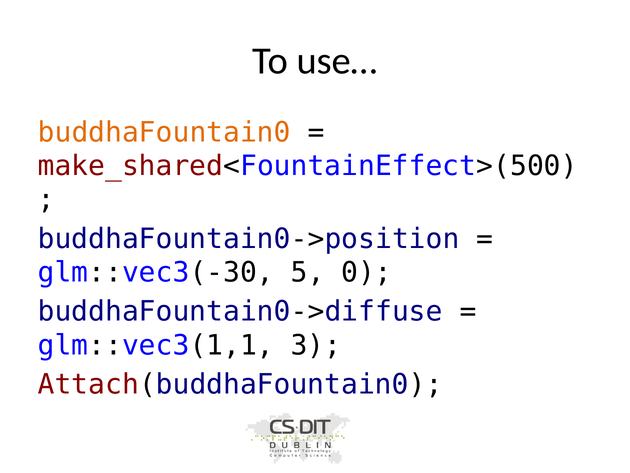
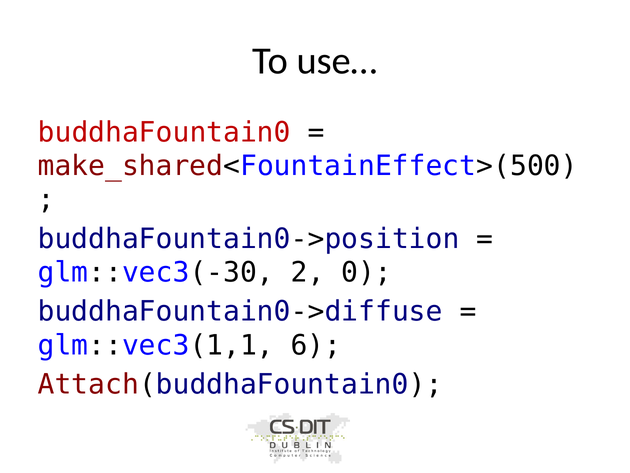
buddhaFountain0 colour: orange -> red
5: 5 -> 2
3: 3 -> 6
